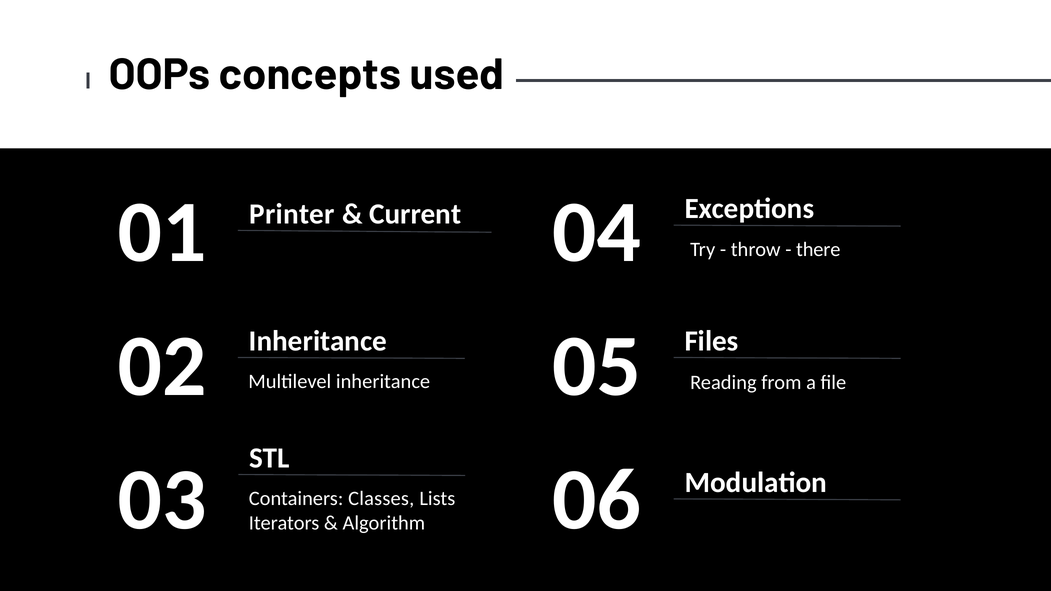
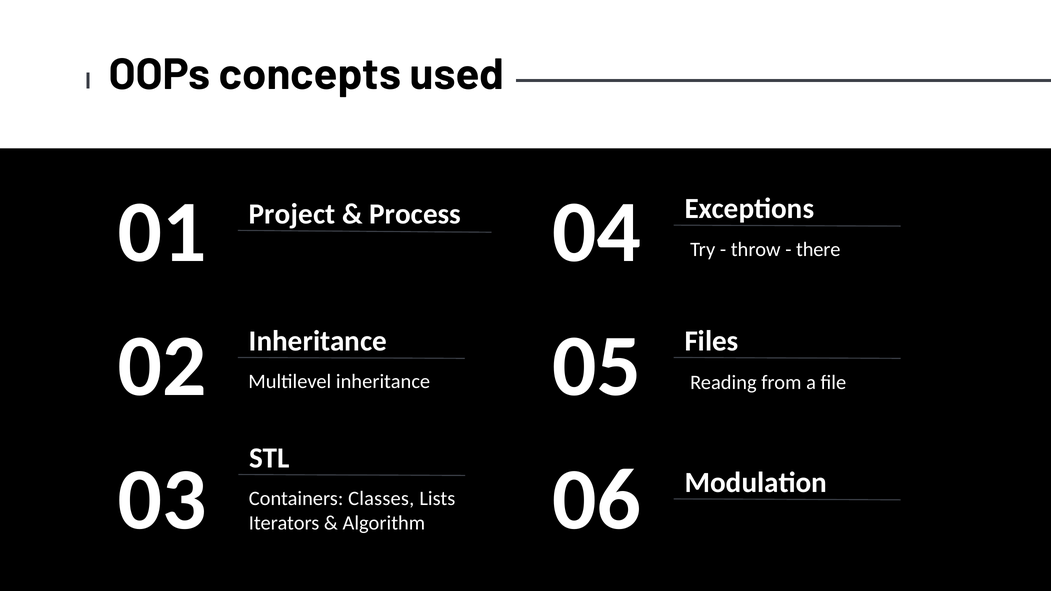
Printer: Printer -> Project
Current: Current -> Process
